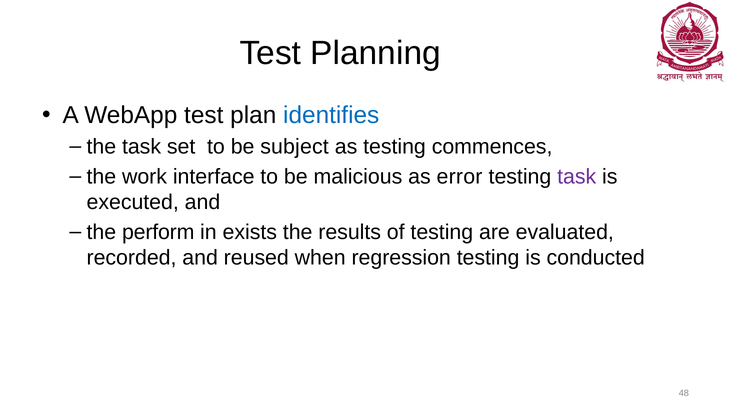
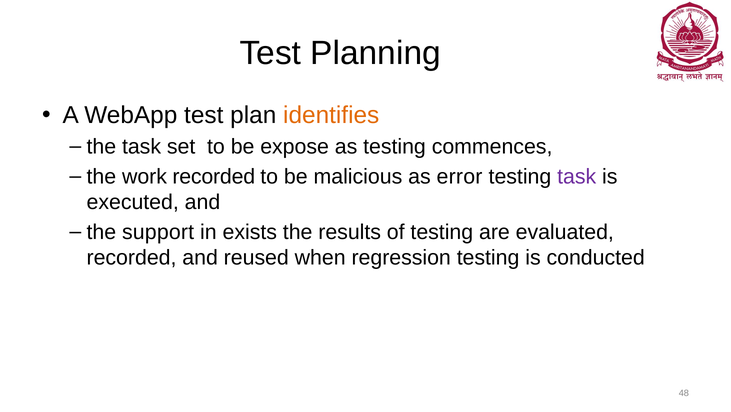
identifies colour: blue -> orange
subject: subject -> expose
work interface: interface -> recorded
perform: perform -> support
